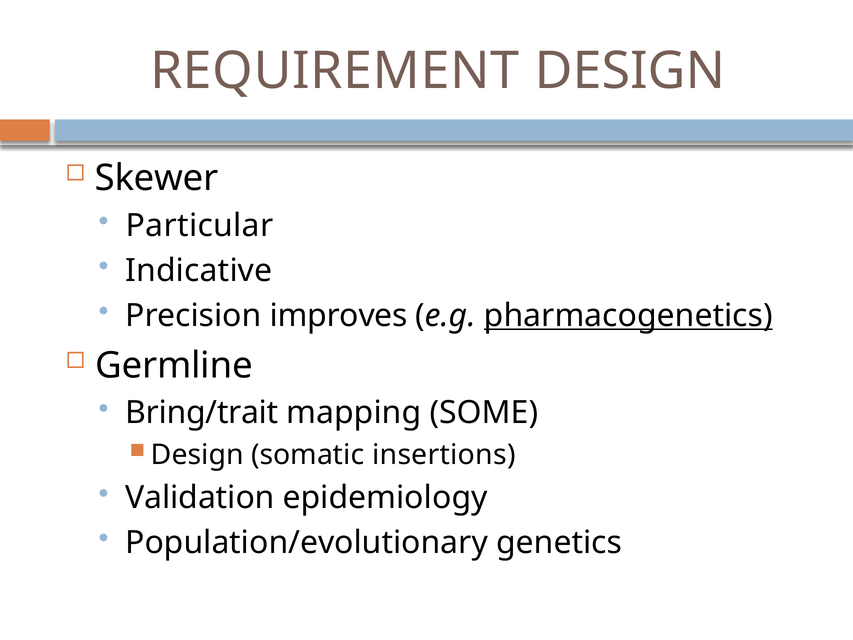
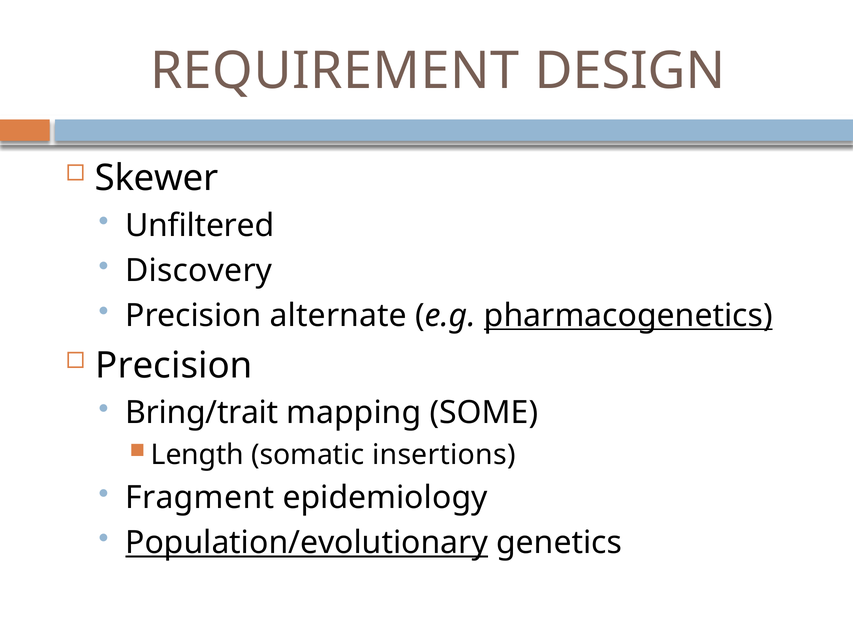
Particular: Particular -> Unfiltered
Indicative: Indicative -> Discovery
improves: improves -> alternate
Germline at (174, 365): Germline -> Precision
Design at (197, 455): Design -> Length
Validation: Validation -> Fragment
Population/evolutionary underline: none -> present
